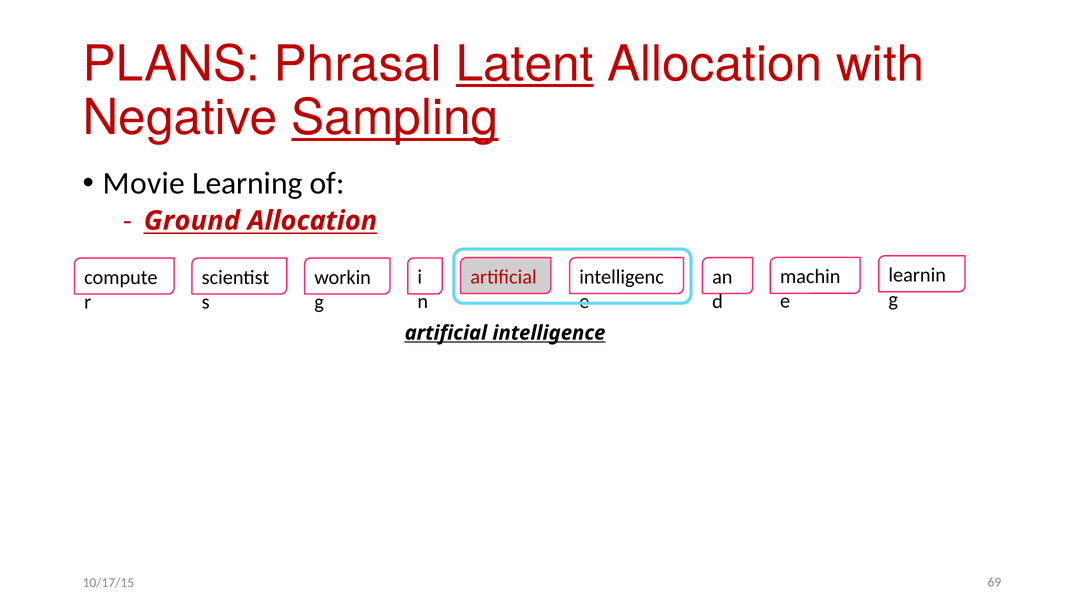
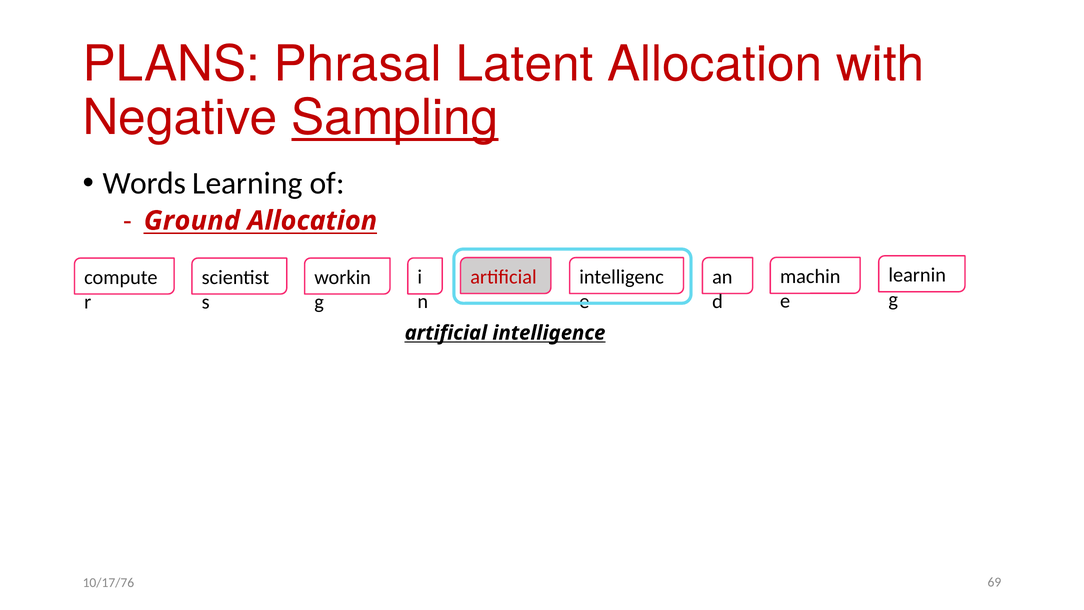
Latent underline: present -> none
Movie: Movie -> Words
10/17/15: 10/17/15 -> 10/17/76
